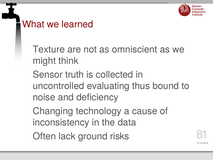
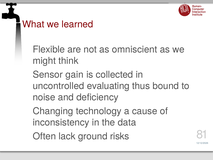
Texture: Texture -> Flexible
truth: truth -> gain
